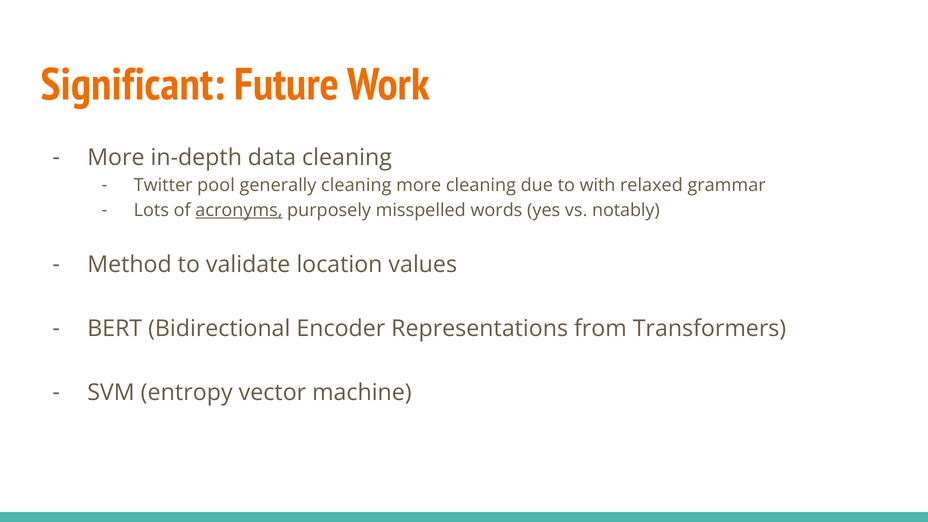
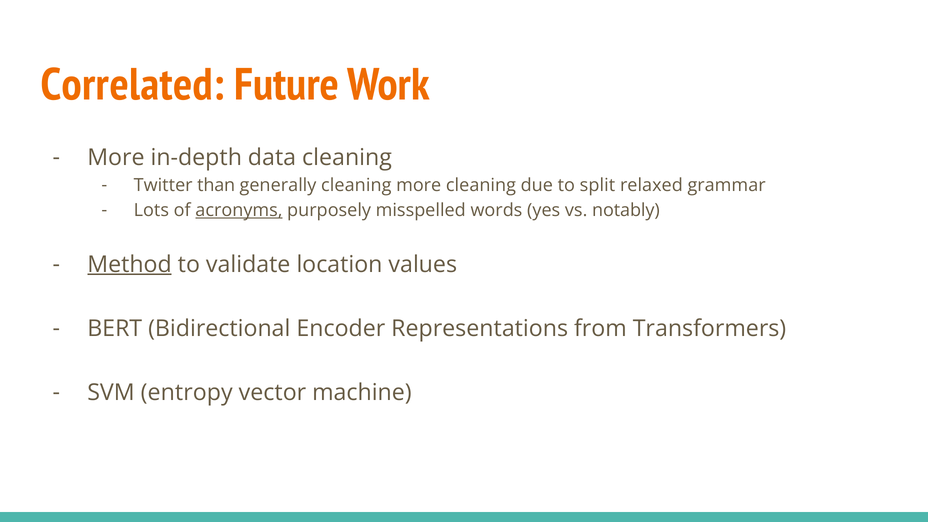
Significant: Significant -> Correlated
pool: pool -> than
with: with -> split
Method underline: none -> present
